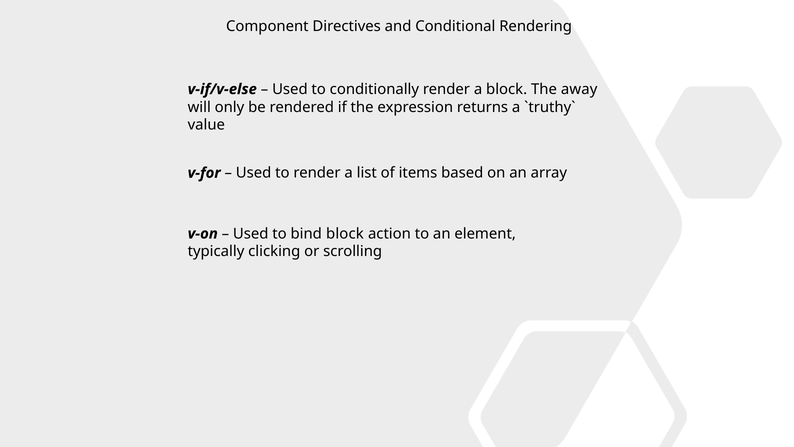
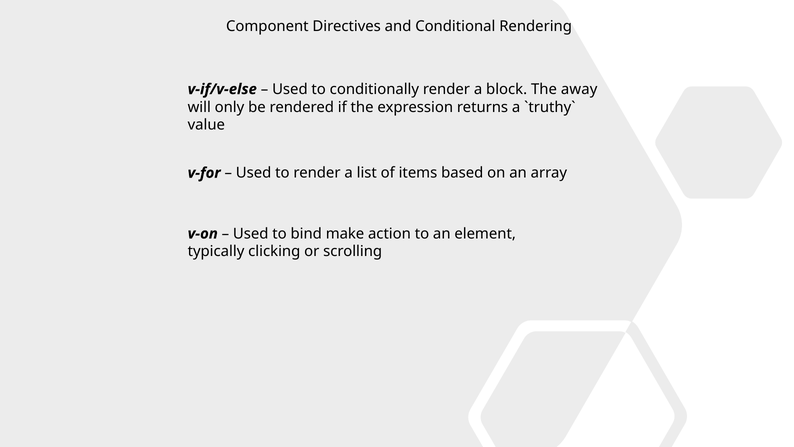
bind block: block -> make
